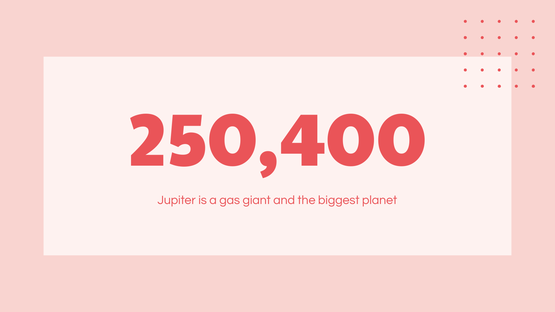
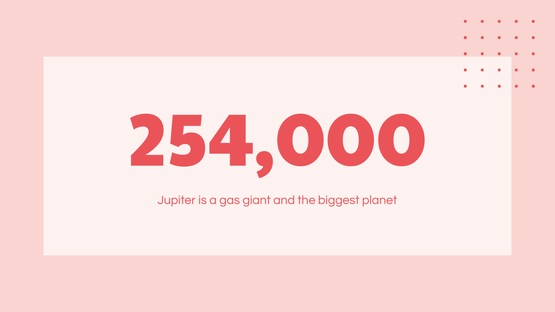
250,400: 250,400 -> 254,000
